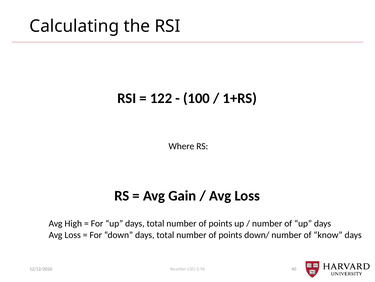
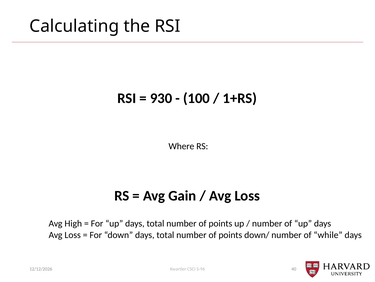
122: 122 -> 930
know: know -> while
